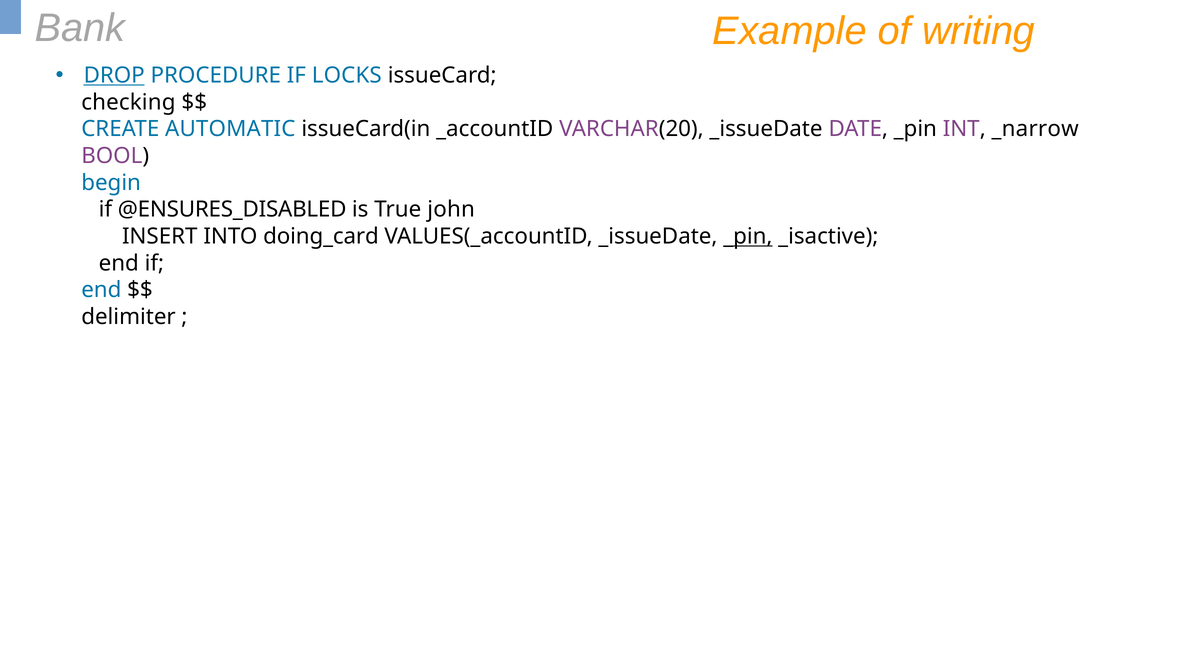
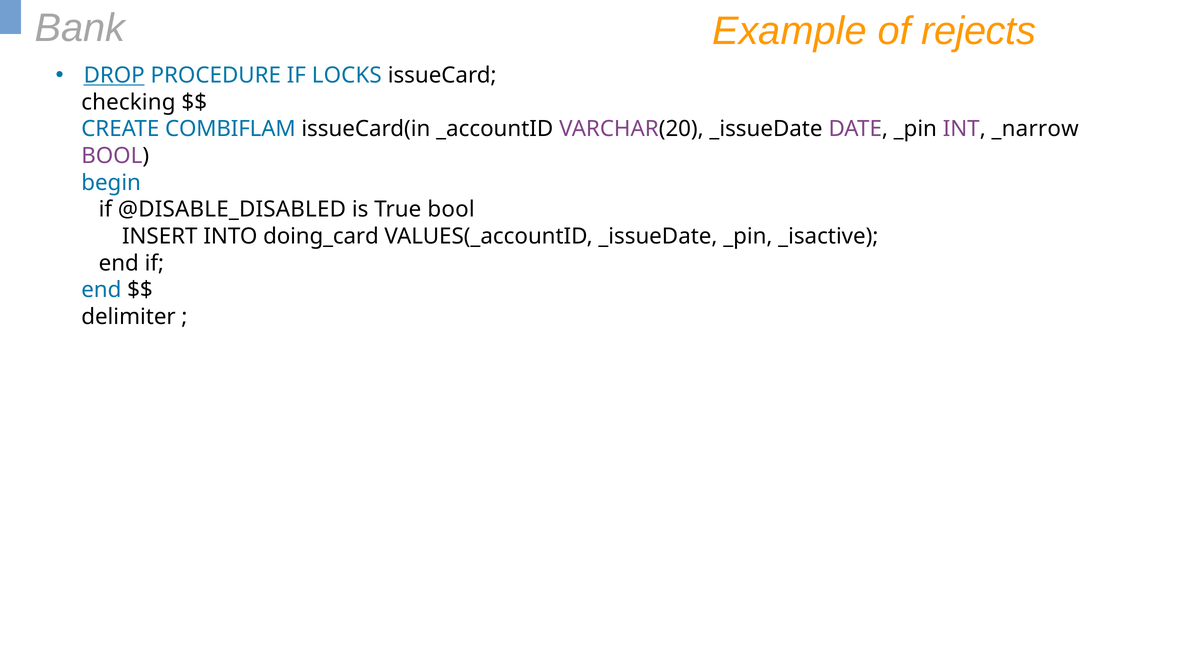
writing: writing -> rejects
AUTOMATIC: AUTOMATIC -> COMBIFLAM
@ENSURES_DISABLED: @ENSURES_DISABLED -> @DISABLE_DISABLED
True john: john -> bool
_pin at (748, 236) underline: present -> none
